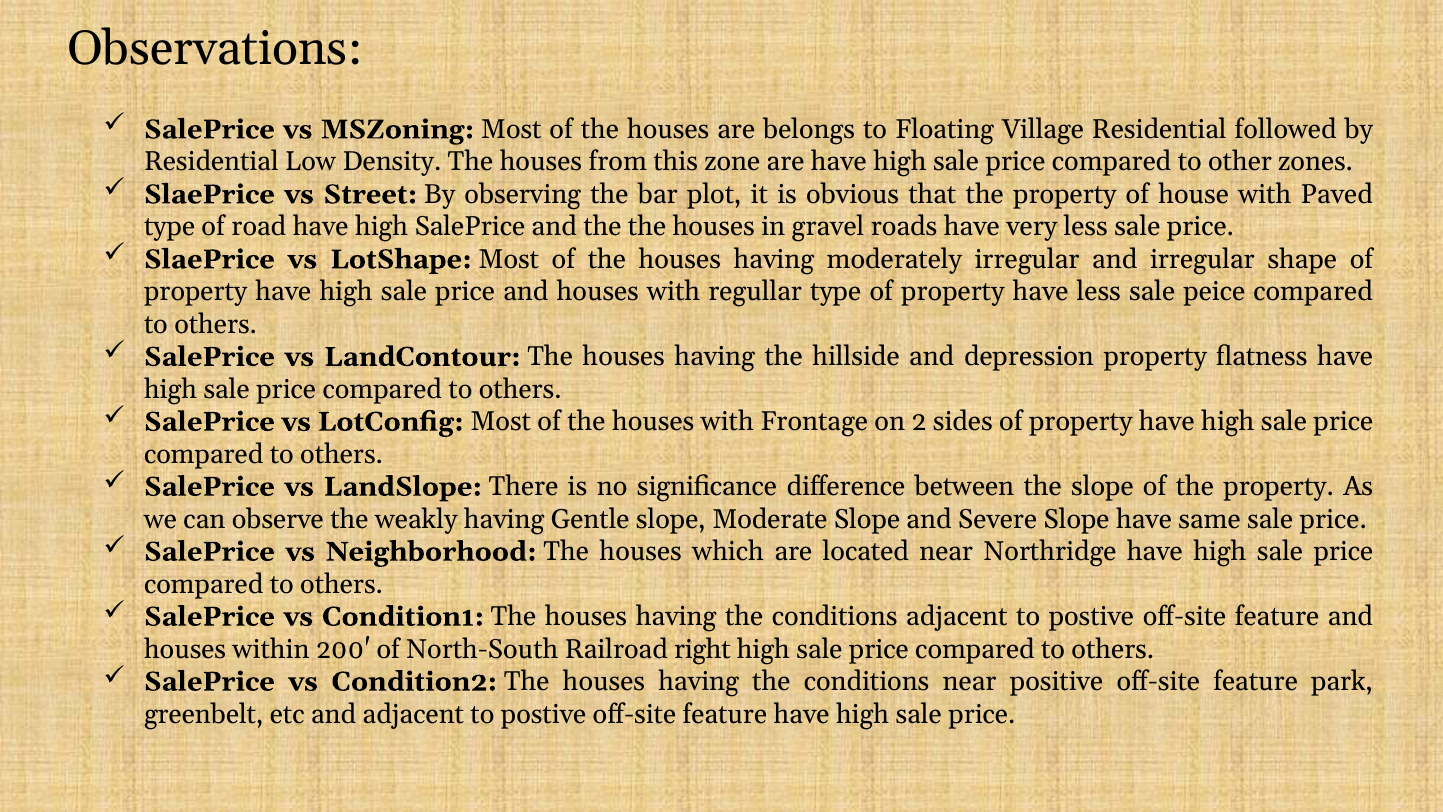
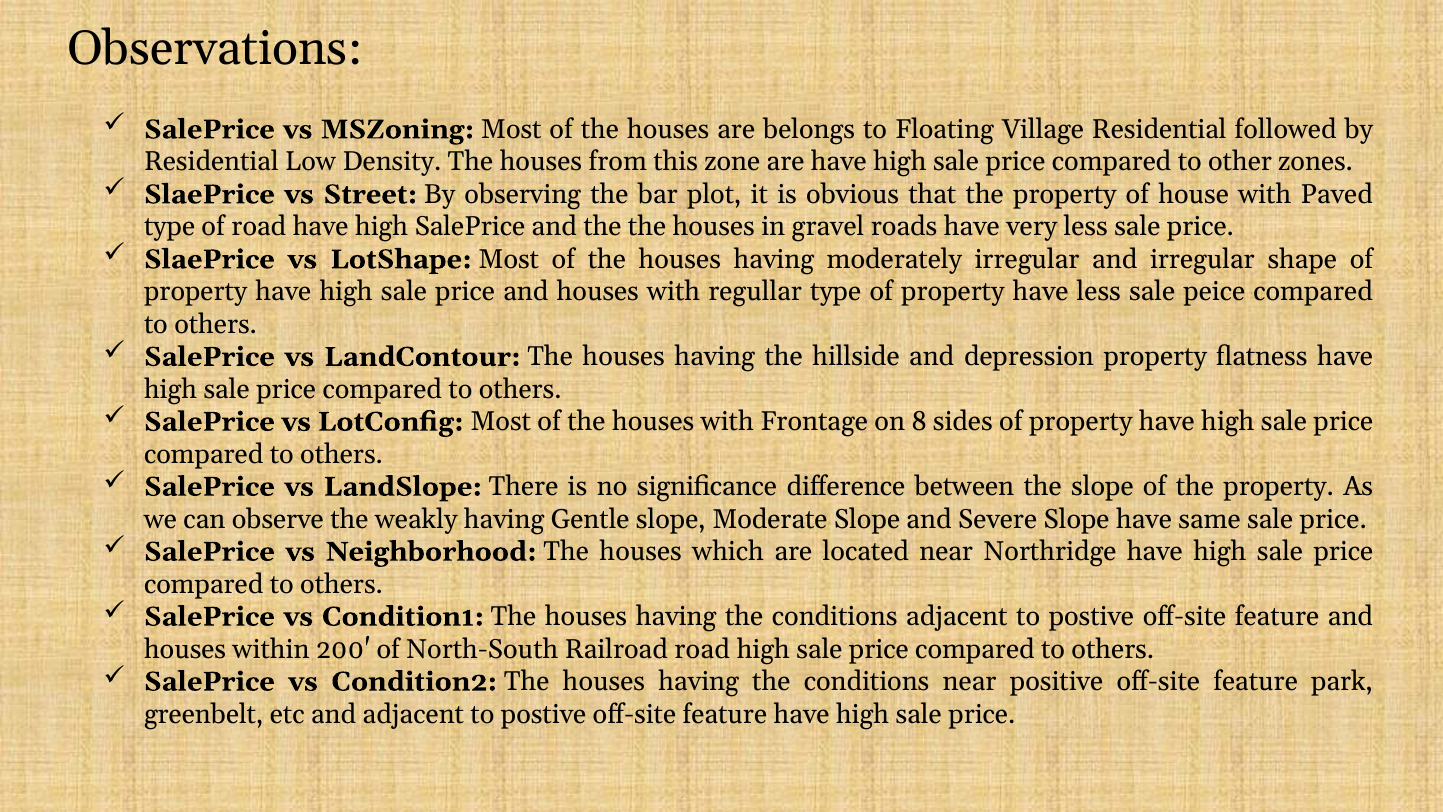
2: 2 -> 8
Railroad right: right -> road
